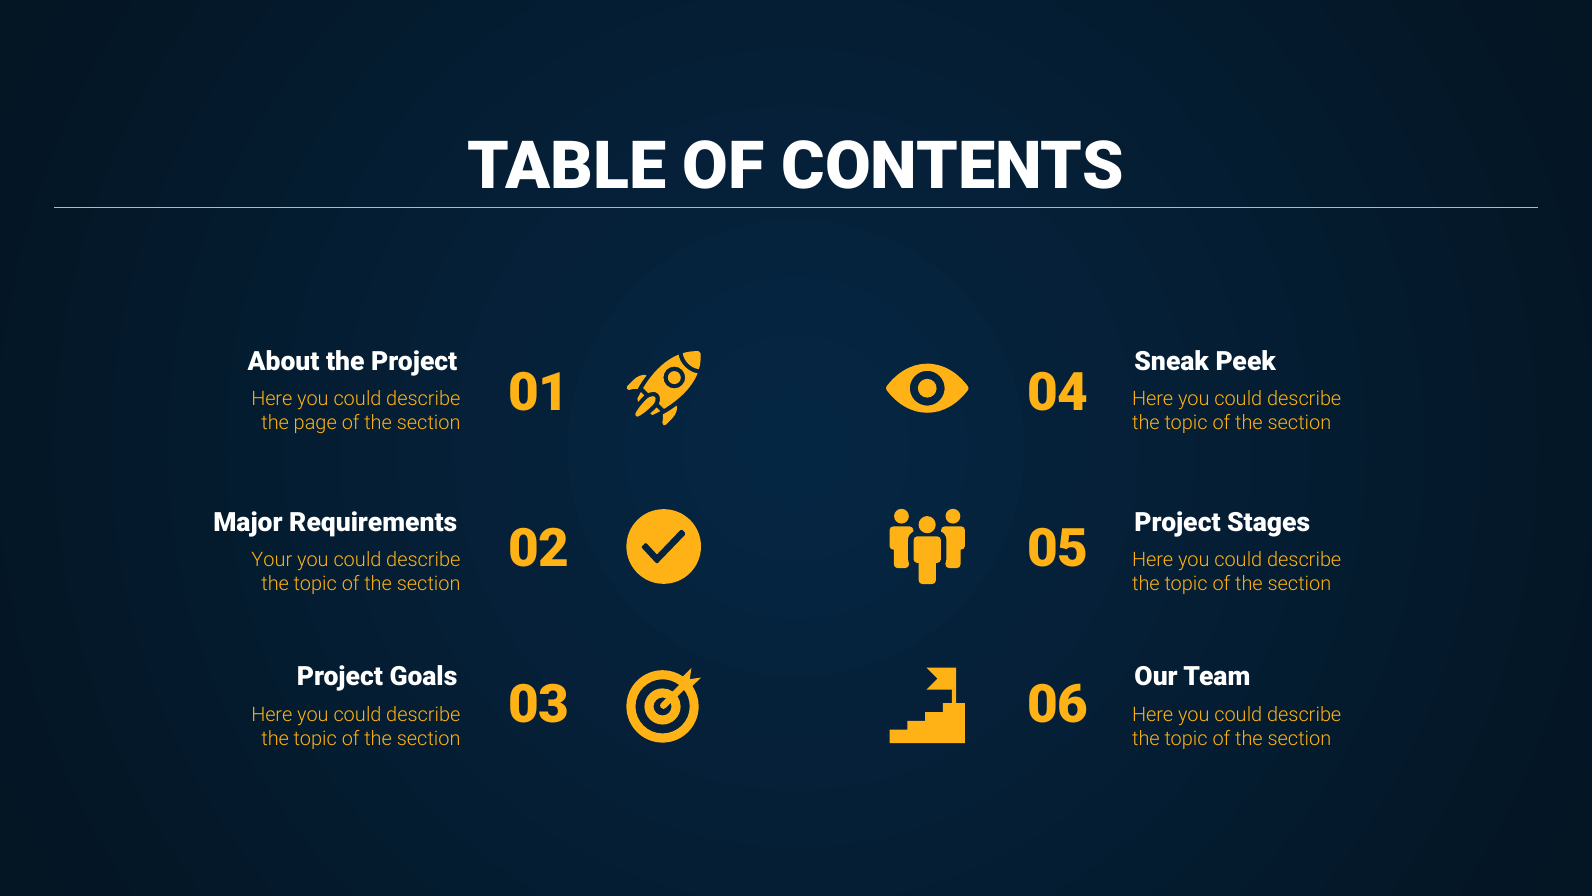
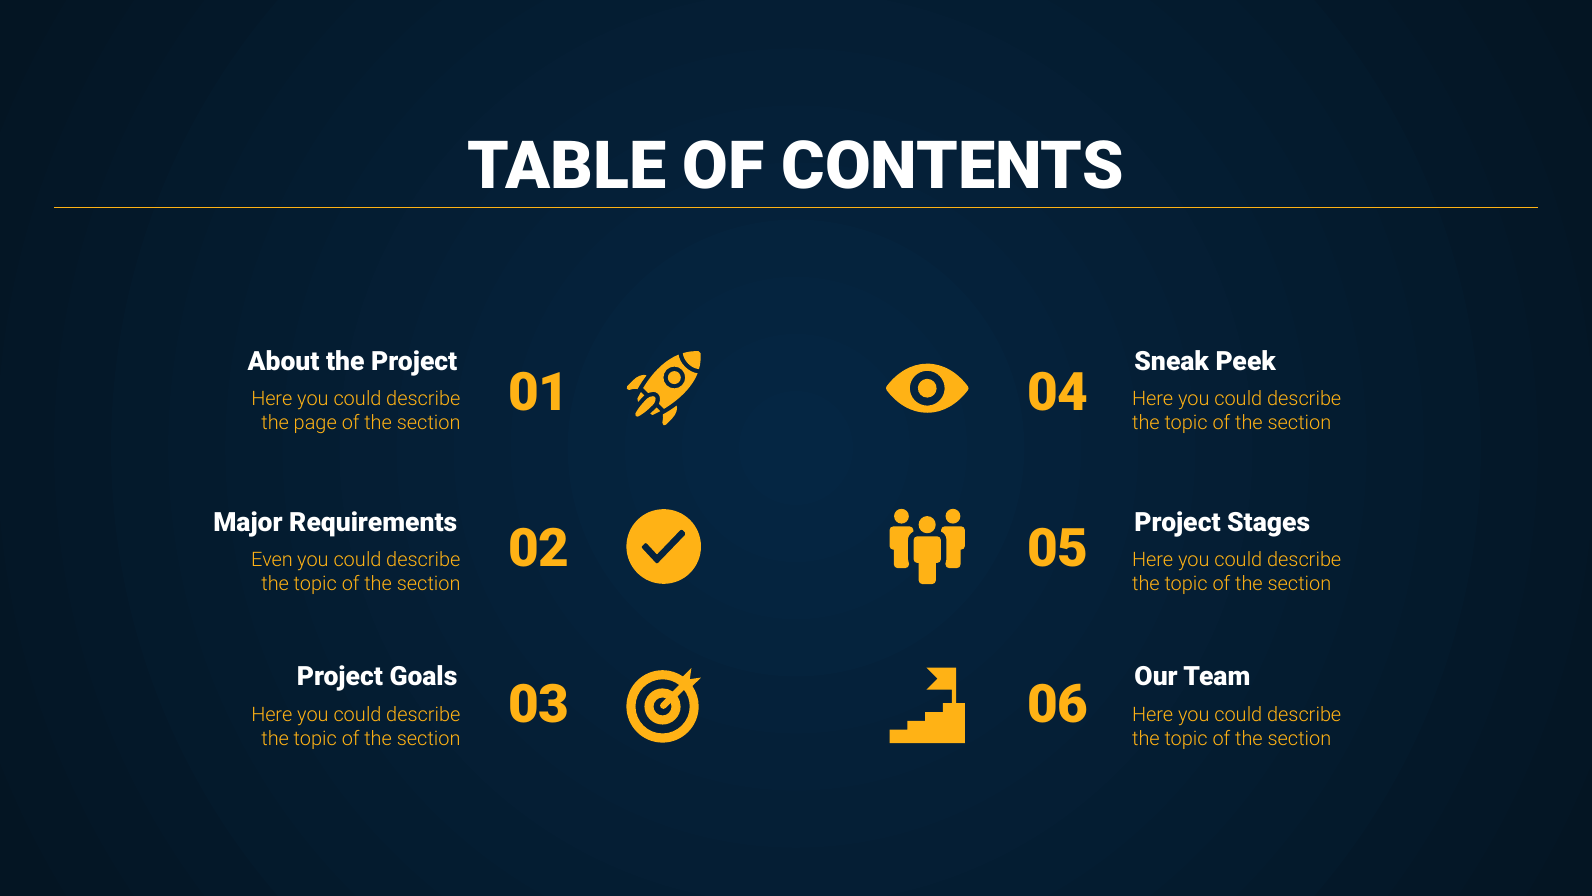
Your: Your -> Even
